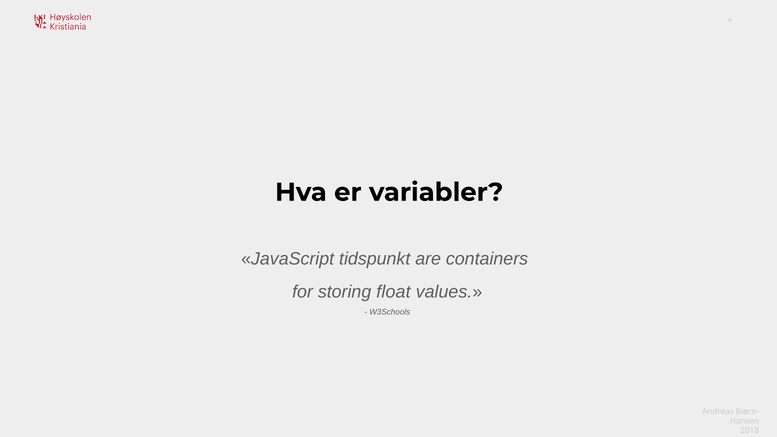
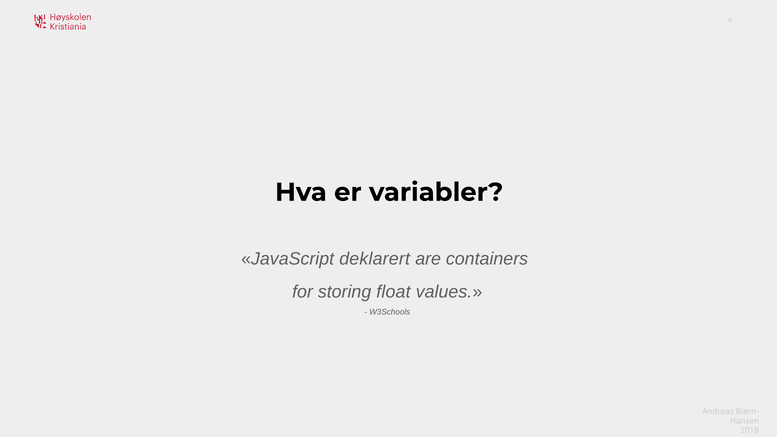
tidspunkt: tidspunkt -> deklarert
